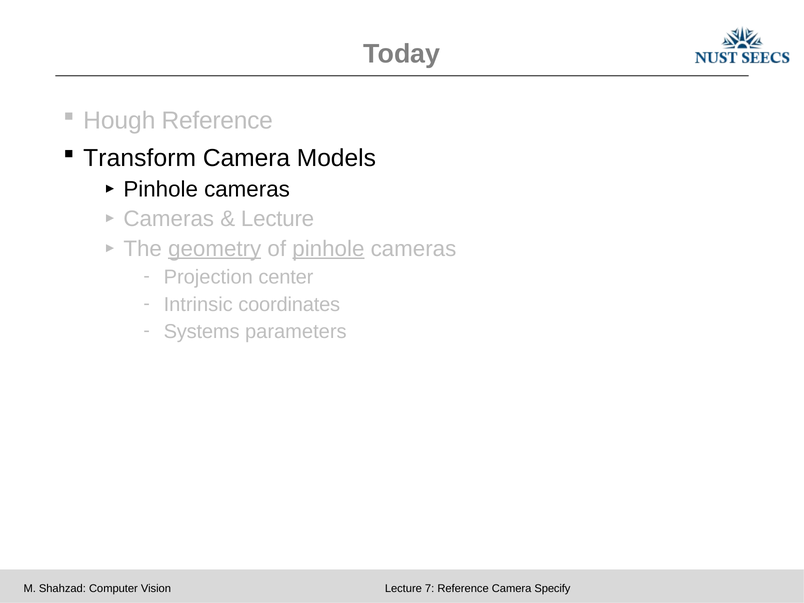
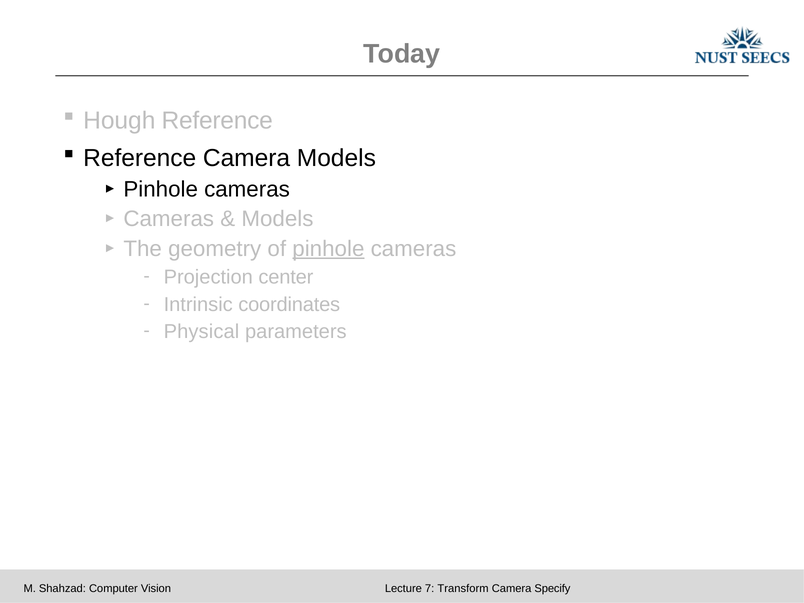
Transform at (140, 158): Transform -> Reference
Lecture at (278, 219): Lecture -> Models
geometry underline: present -> none
Systems: Systems -> Physical
Reference at (463, 588): Reference -> Transform
